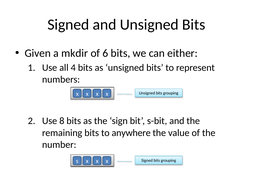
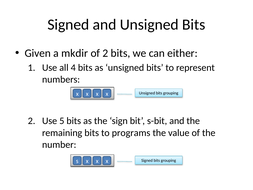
of 6: 6 -> 2
8: 8 -> 5
anywhere: anywhere -> programs
